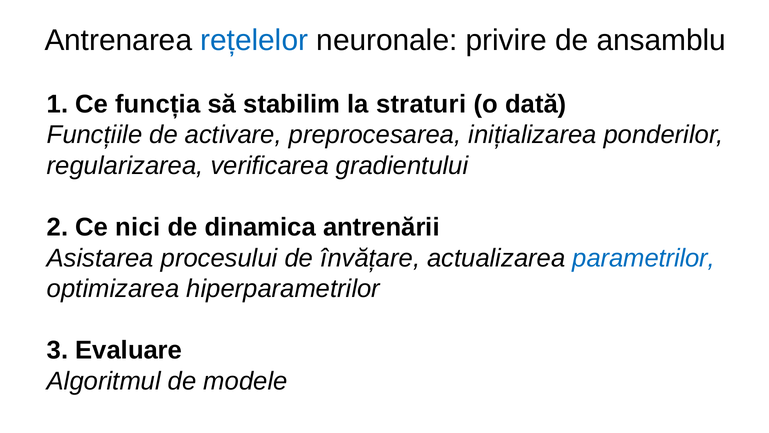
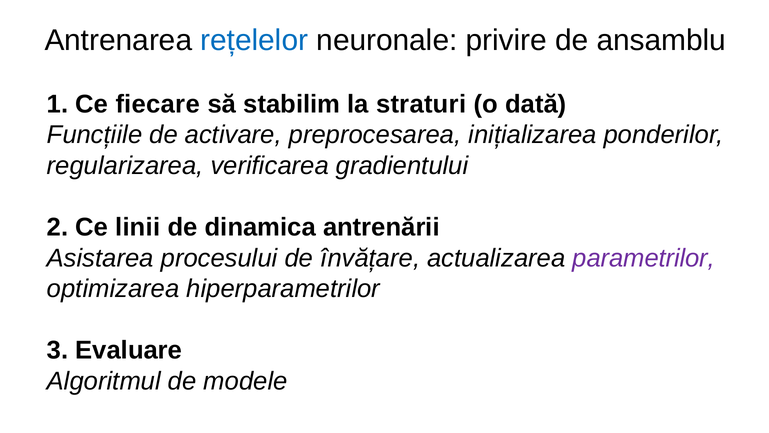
funcția: funcția -> fiecare
nici: nici -> linii
parametrilor colour: blue -> purple
